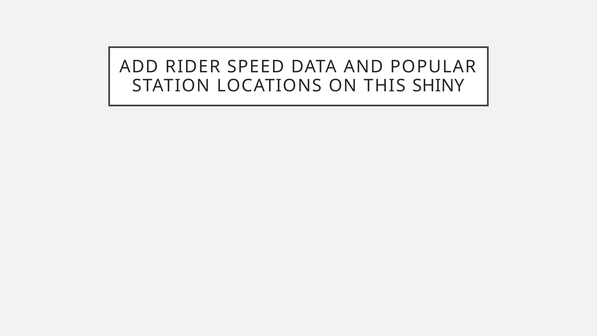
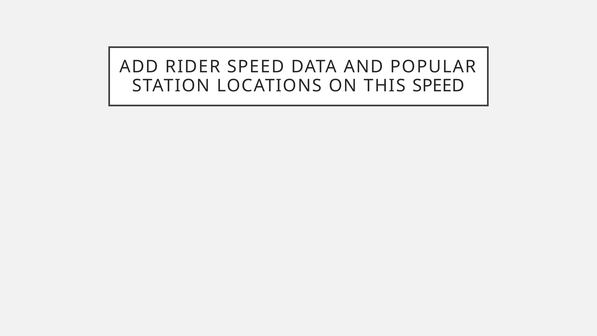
THIS SHINY: SHINY -> SPEED
